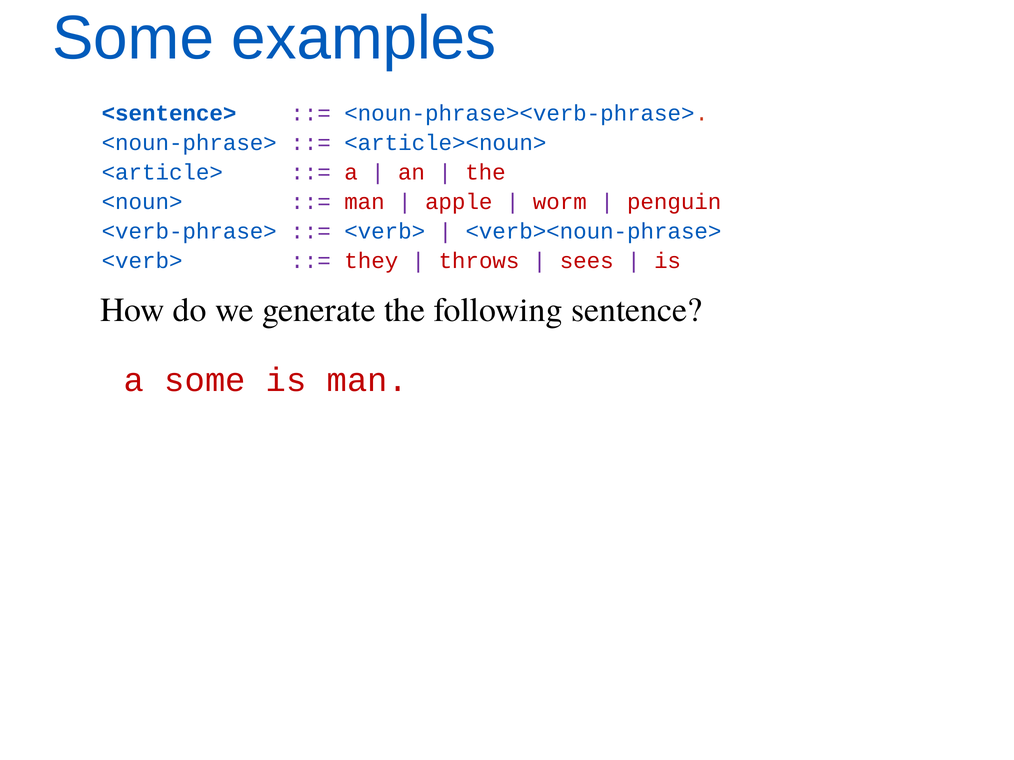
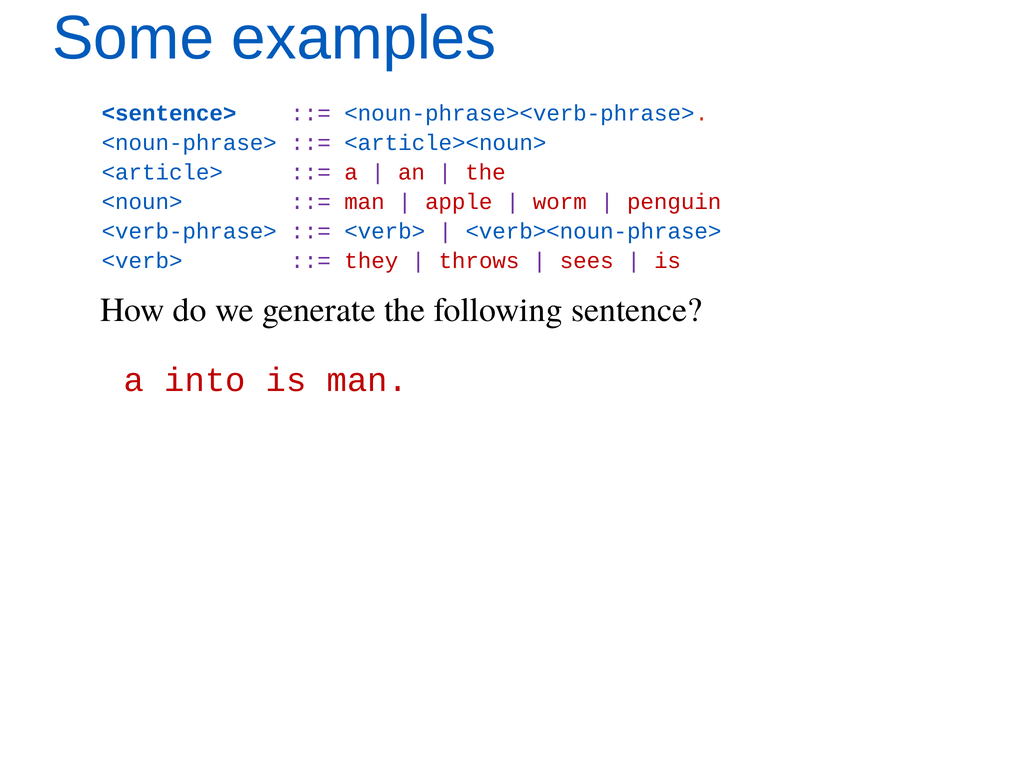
a some: some -> into
